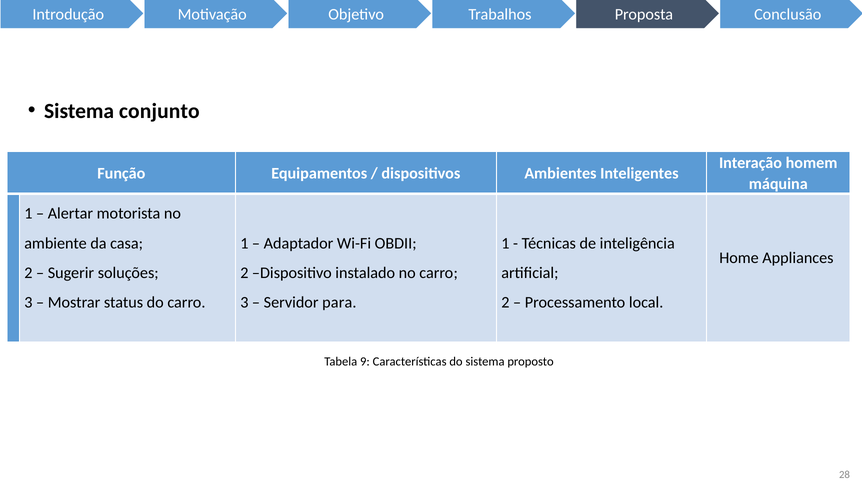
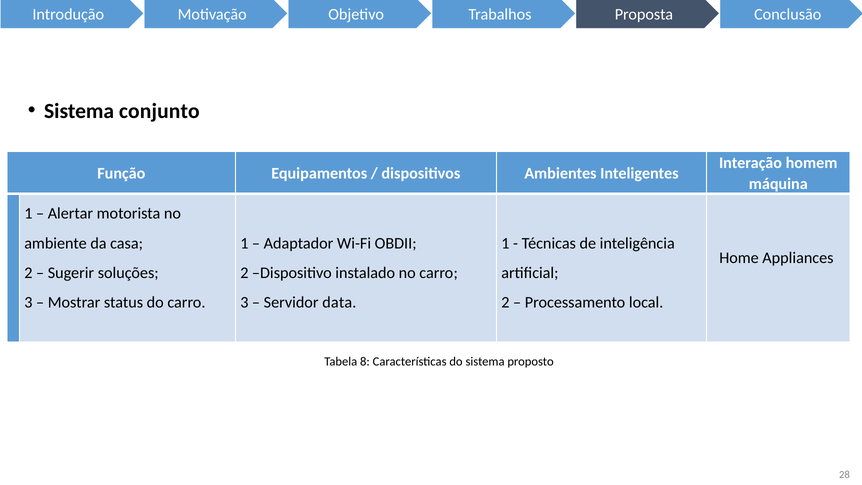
para: para -> data
9: 9 -> 8
